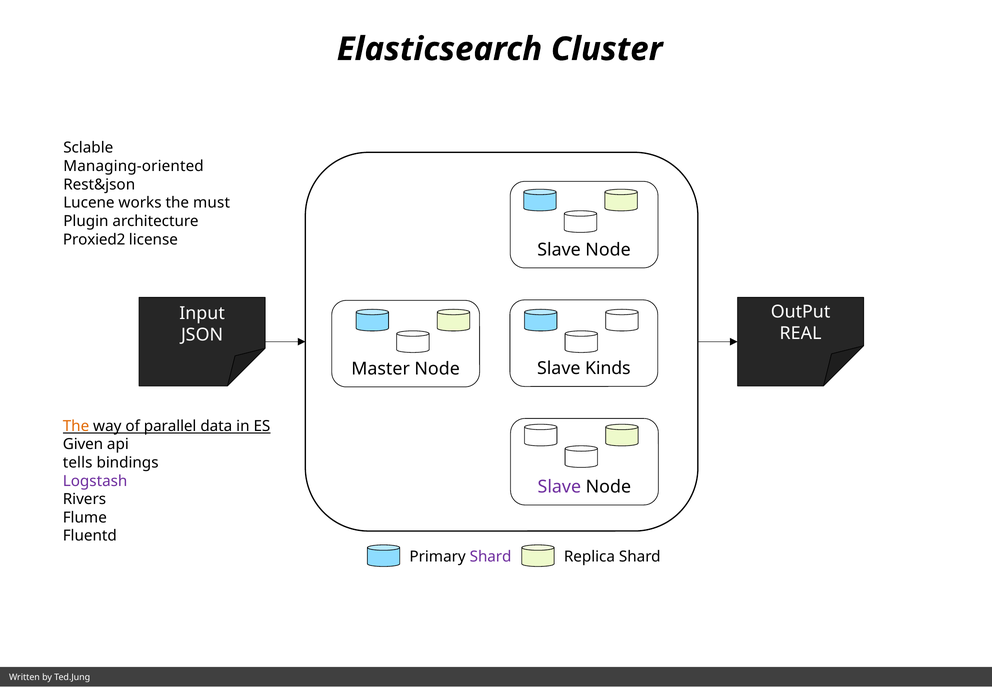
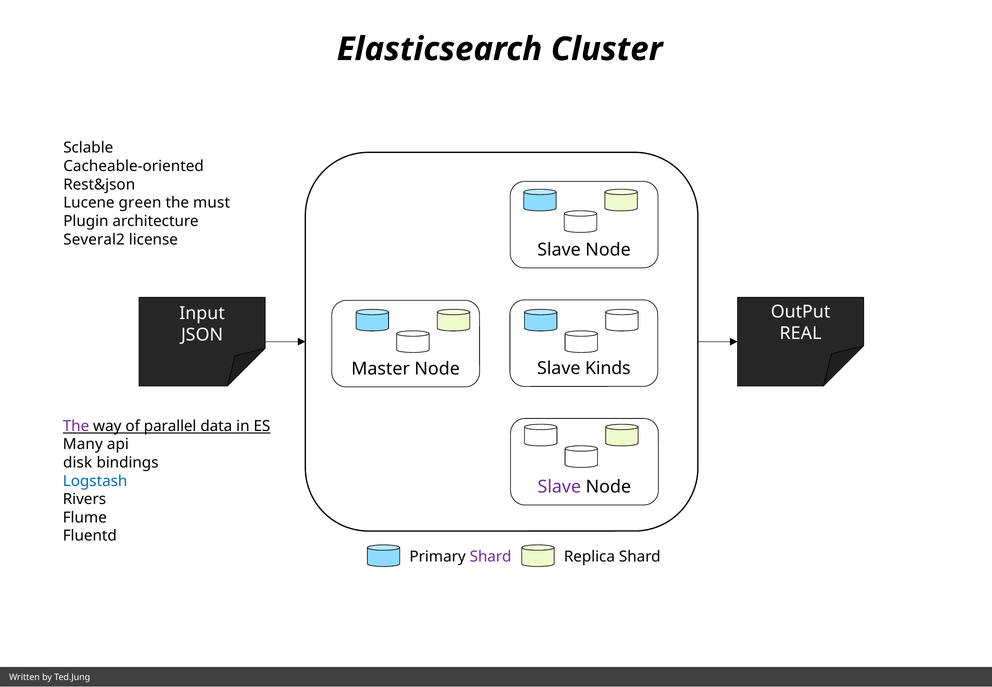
Managing-oriented: Managing-oriented -> Cacheable-oriented
works: works -> green
Proxied2: Proxied2 -> Several2
The at (76, 426) colour: orange -> purple
Given: Given -> Many
tells: tells -> disk
Logstash colour: purple -> blue
